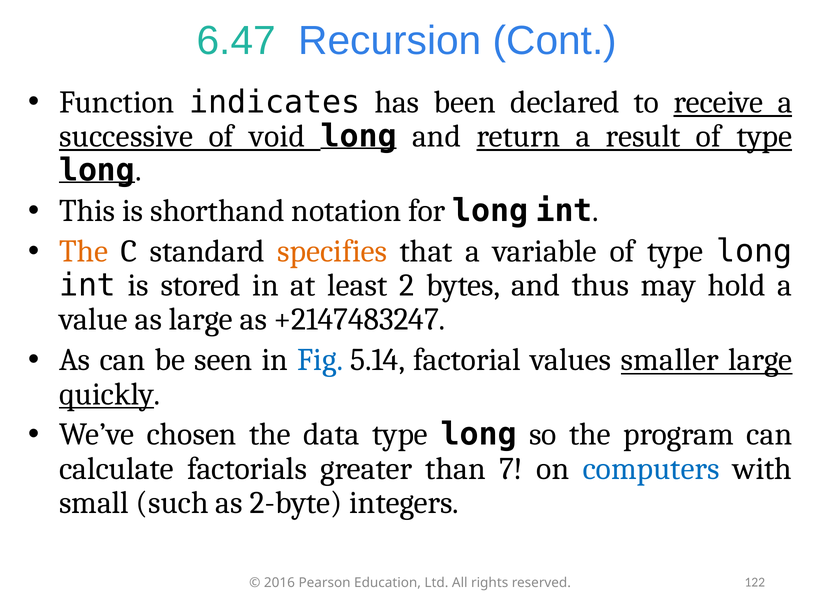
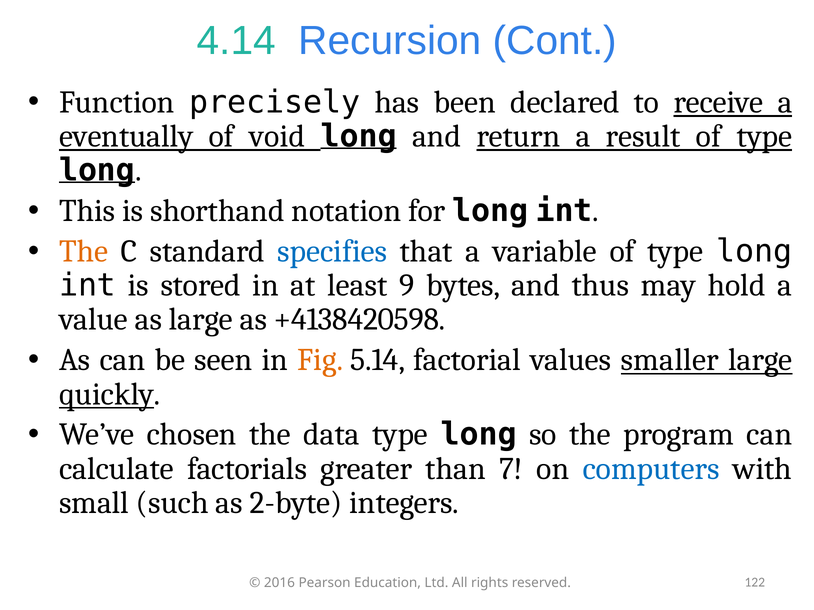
6.47: 6.47 -> 4.14
indicates: indicates -> precisely
successive: successive -> eventually
specifies colour: orange -> blue
2: 2 -> 9
+2147483247: +2147483247 -> +4138420598
Fig colour: blue -> orange
